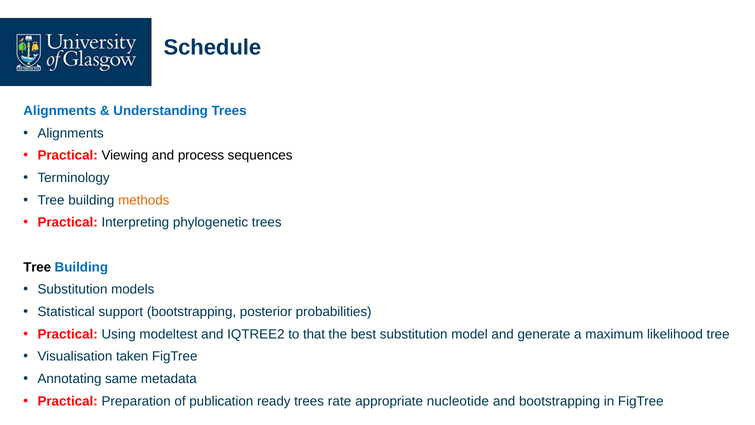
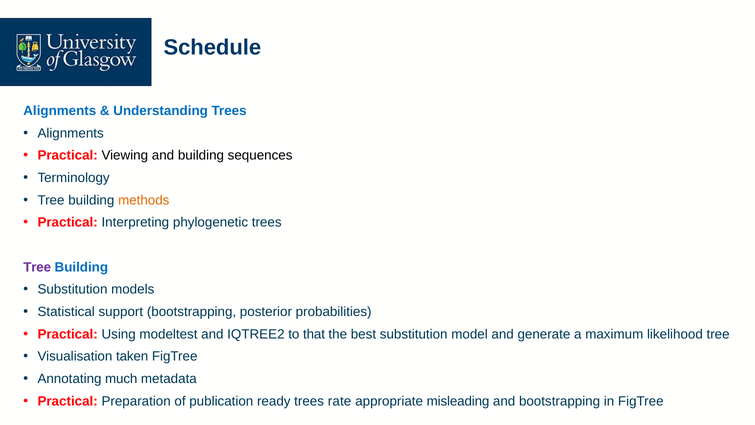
and process: process -> building
Tree at (37, 267) colour: black -> purple
same: same -> much
nucleotide: nucleotide -> misleading
